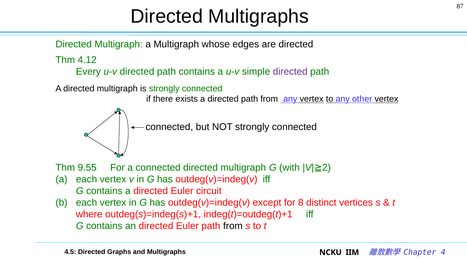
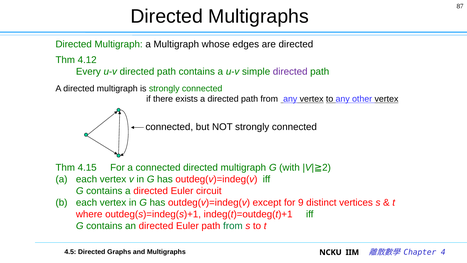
9.55: 9.55 -> 4.15
8: 8 -> 9
from at (233, 226) colour: black -> green
